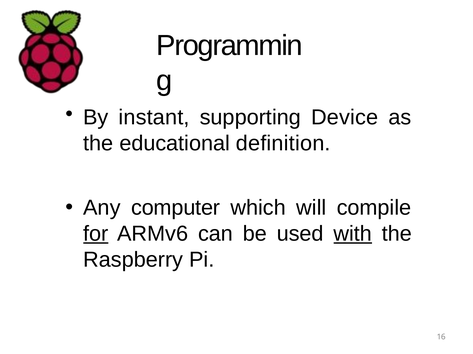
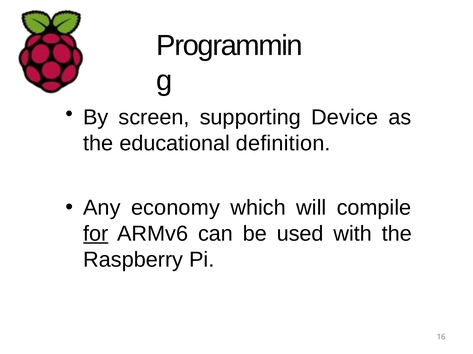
instant: instant -> screen
computer: computer -> economy
with underline: present -> none
